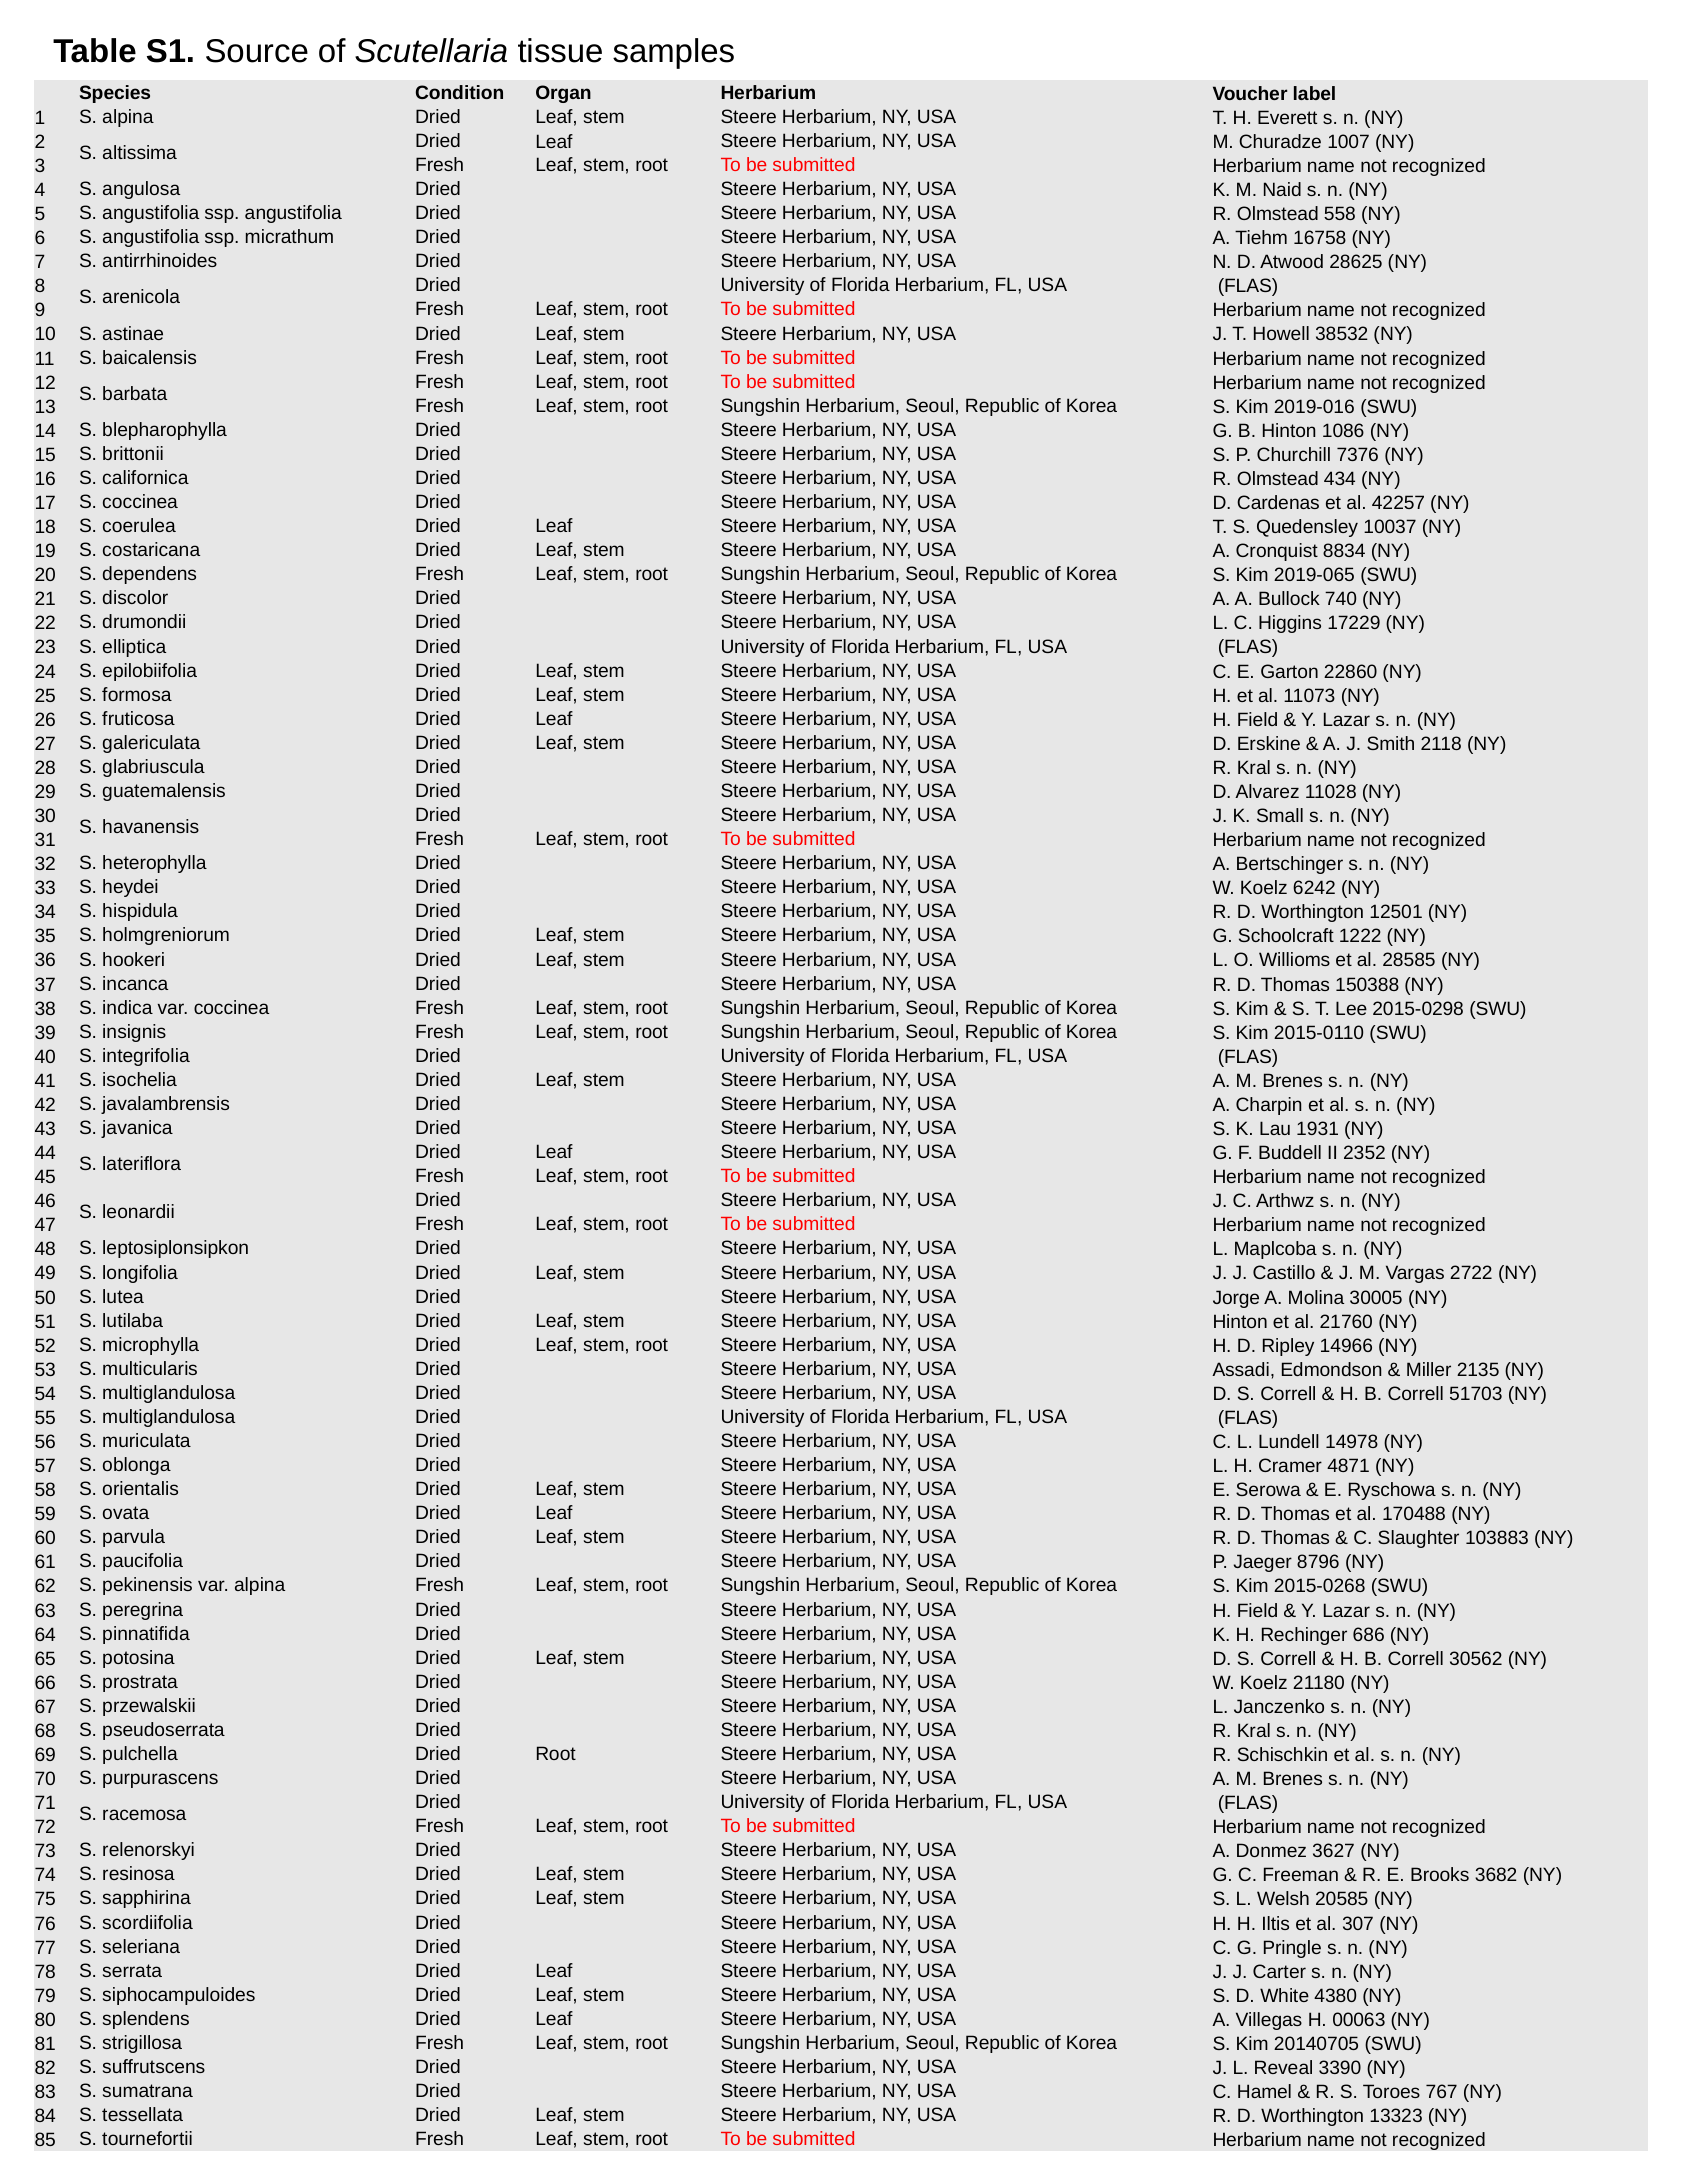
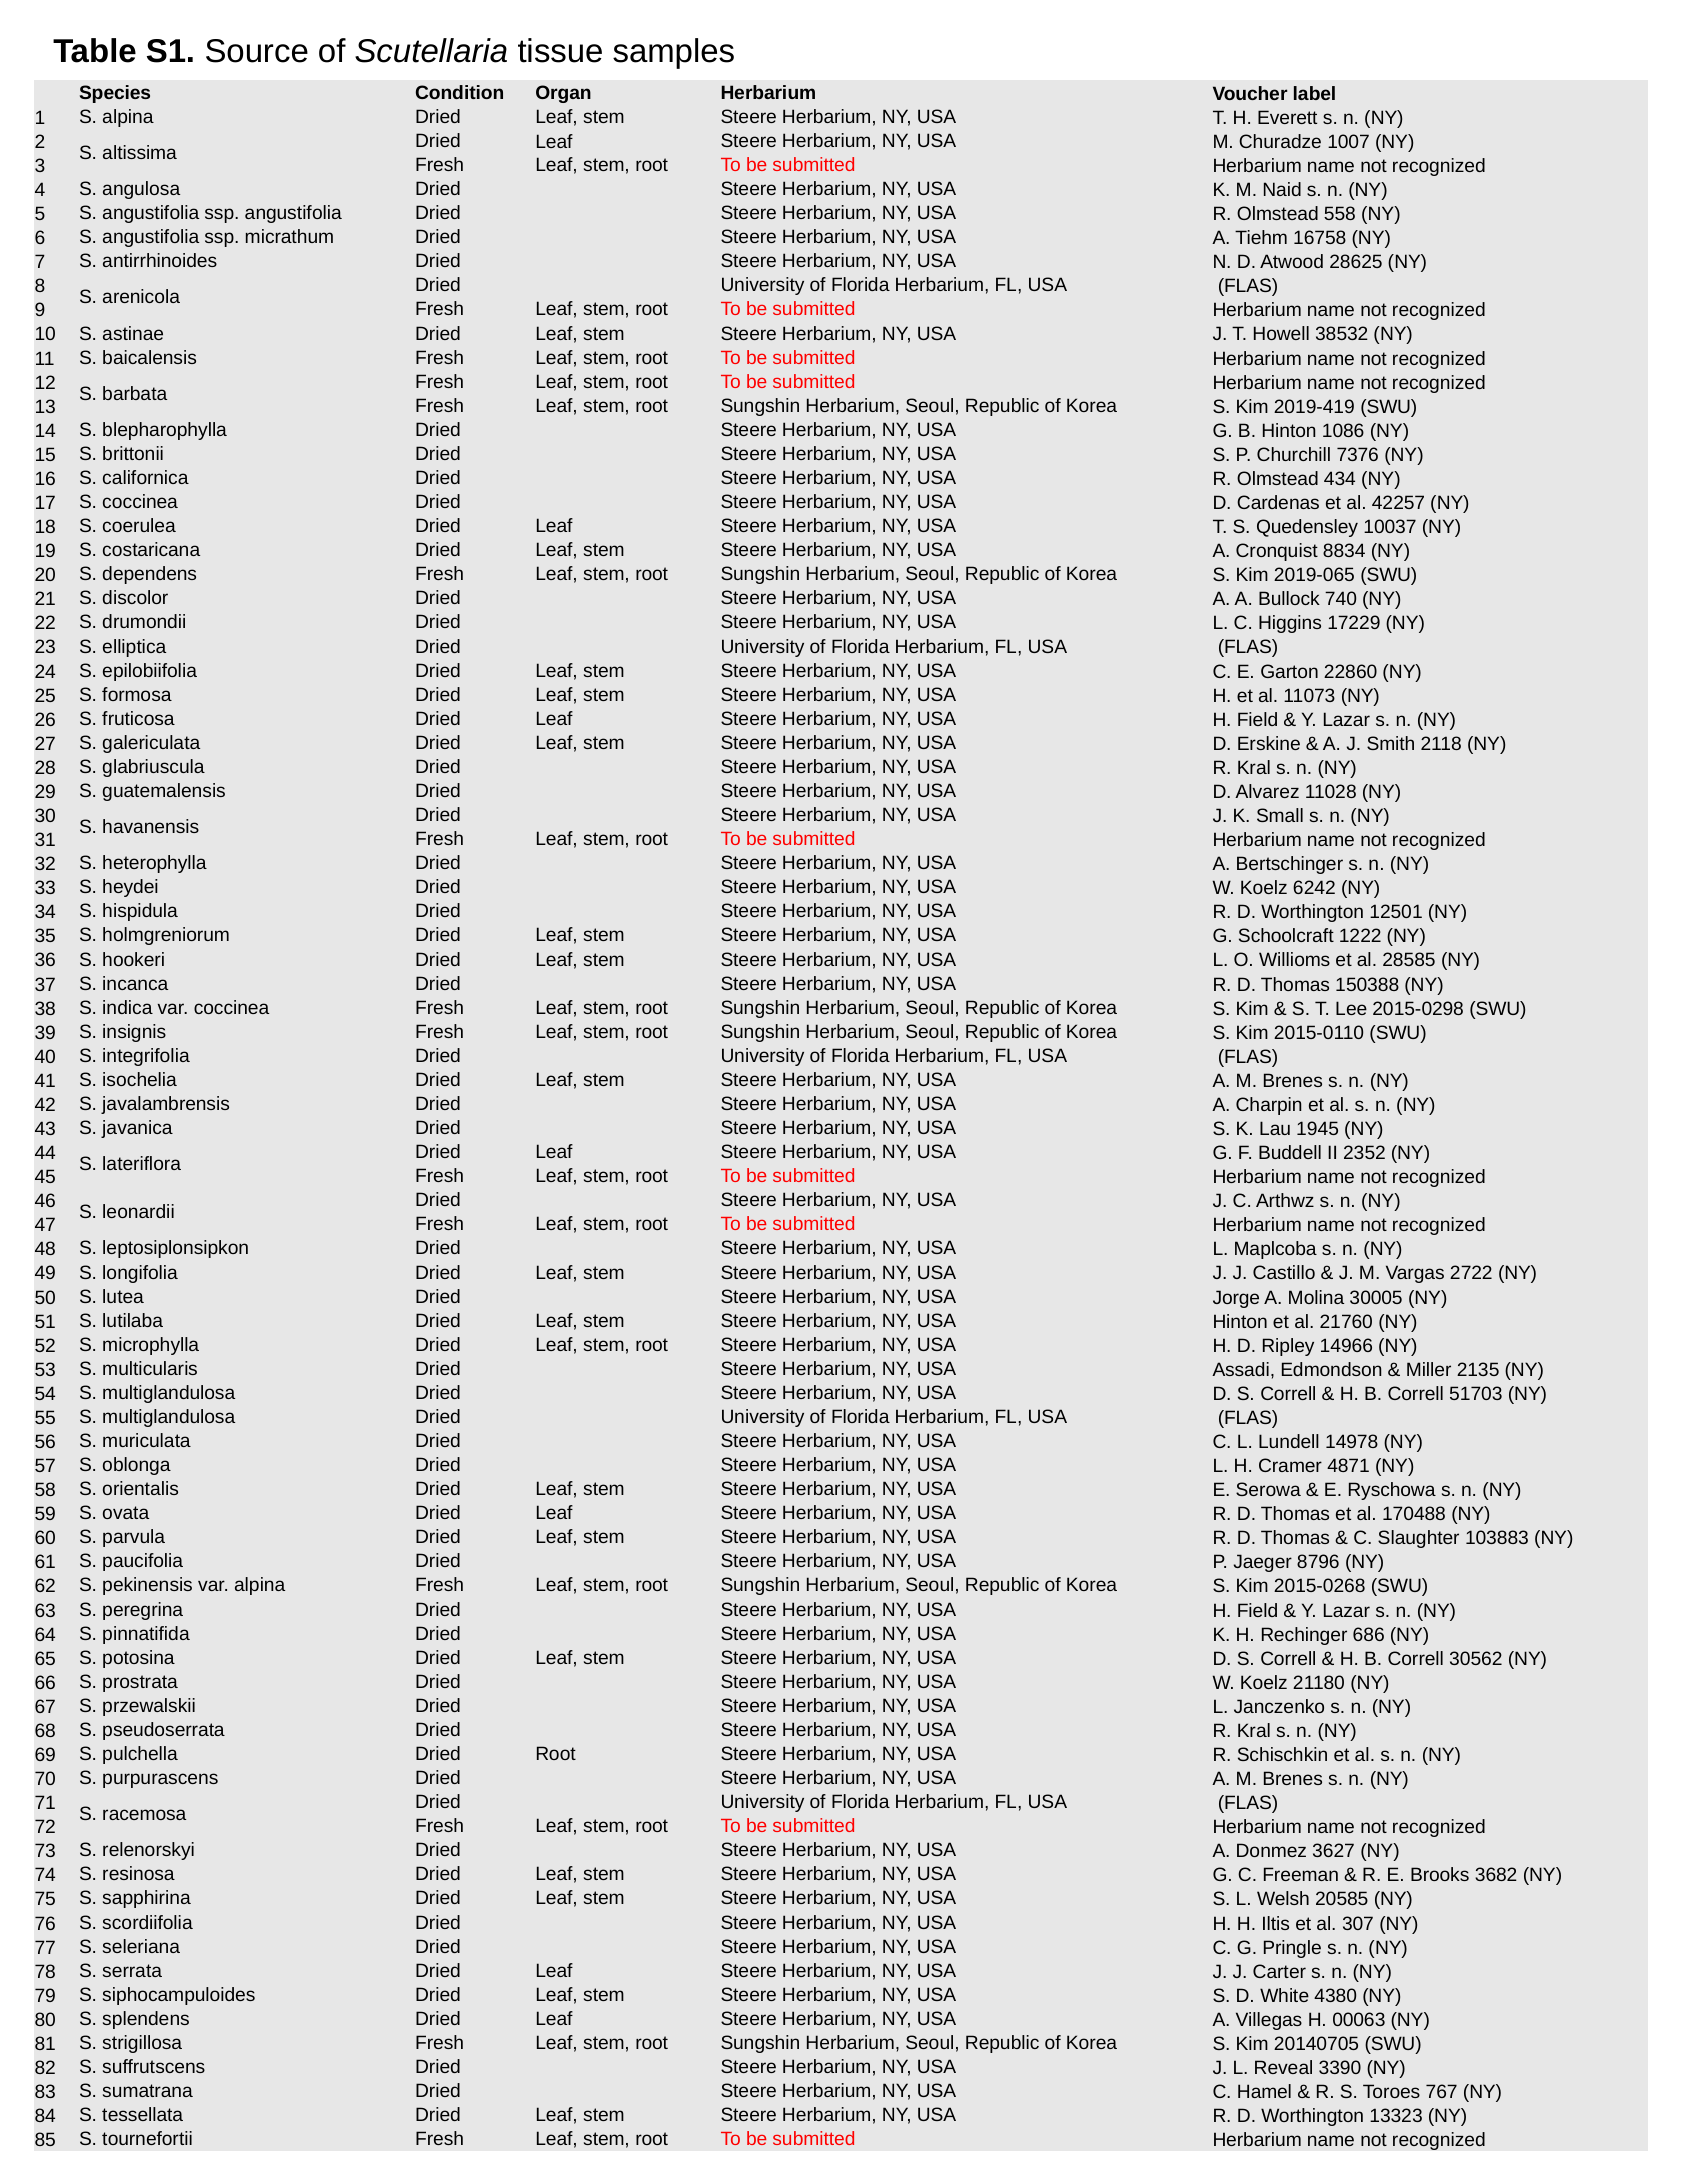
2019-016: 2019-016 -> 2019-419
1931: 1931 -> 1945
